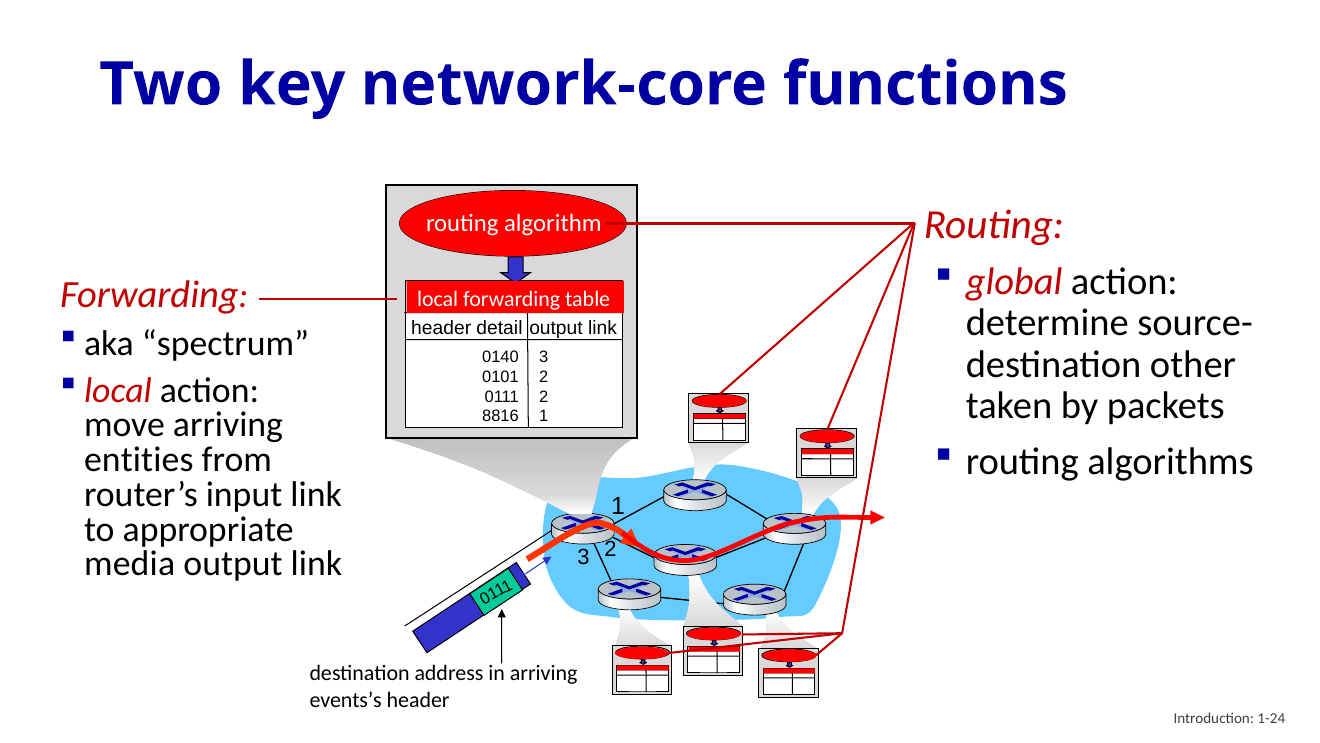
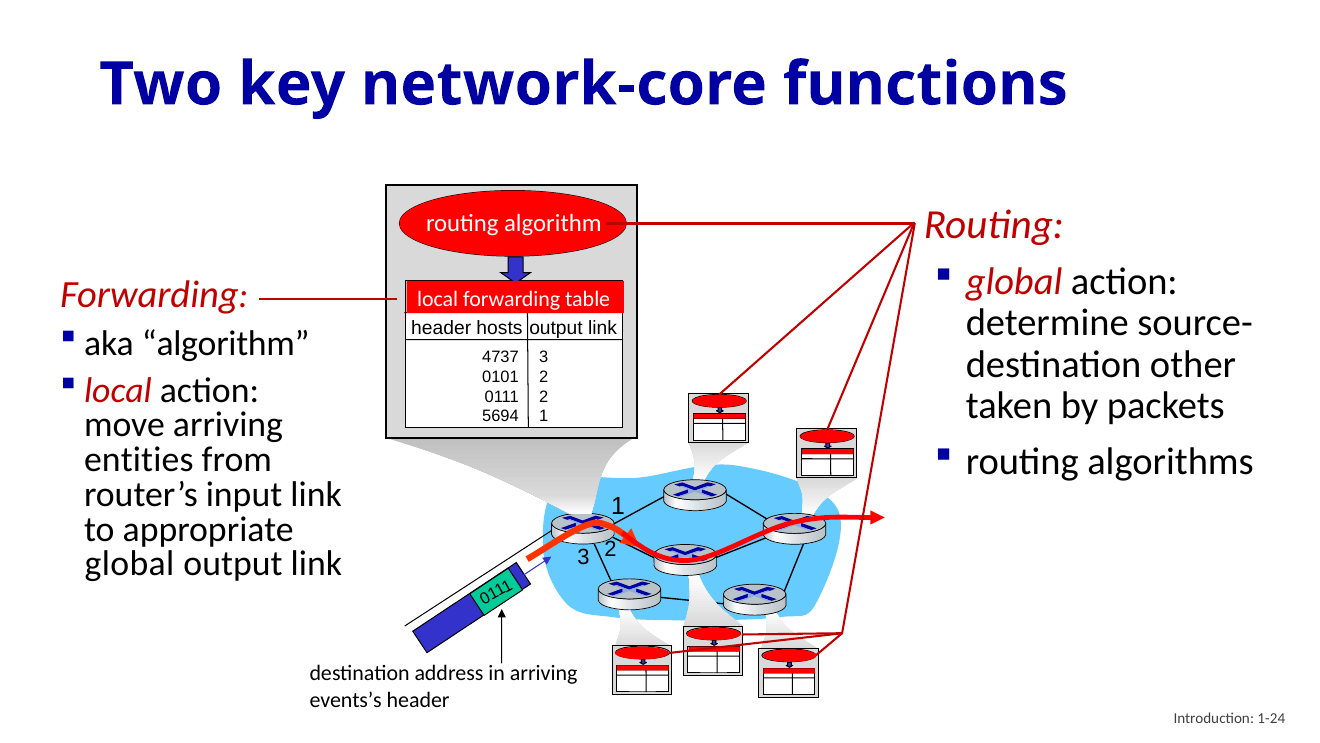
detail: detail -> hosts
aka spectrum: spectrum -> algorithm
0140: 0140 -> 4737
8816: 8816 -> 5694
media at (130, 564): media -> global
